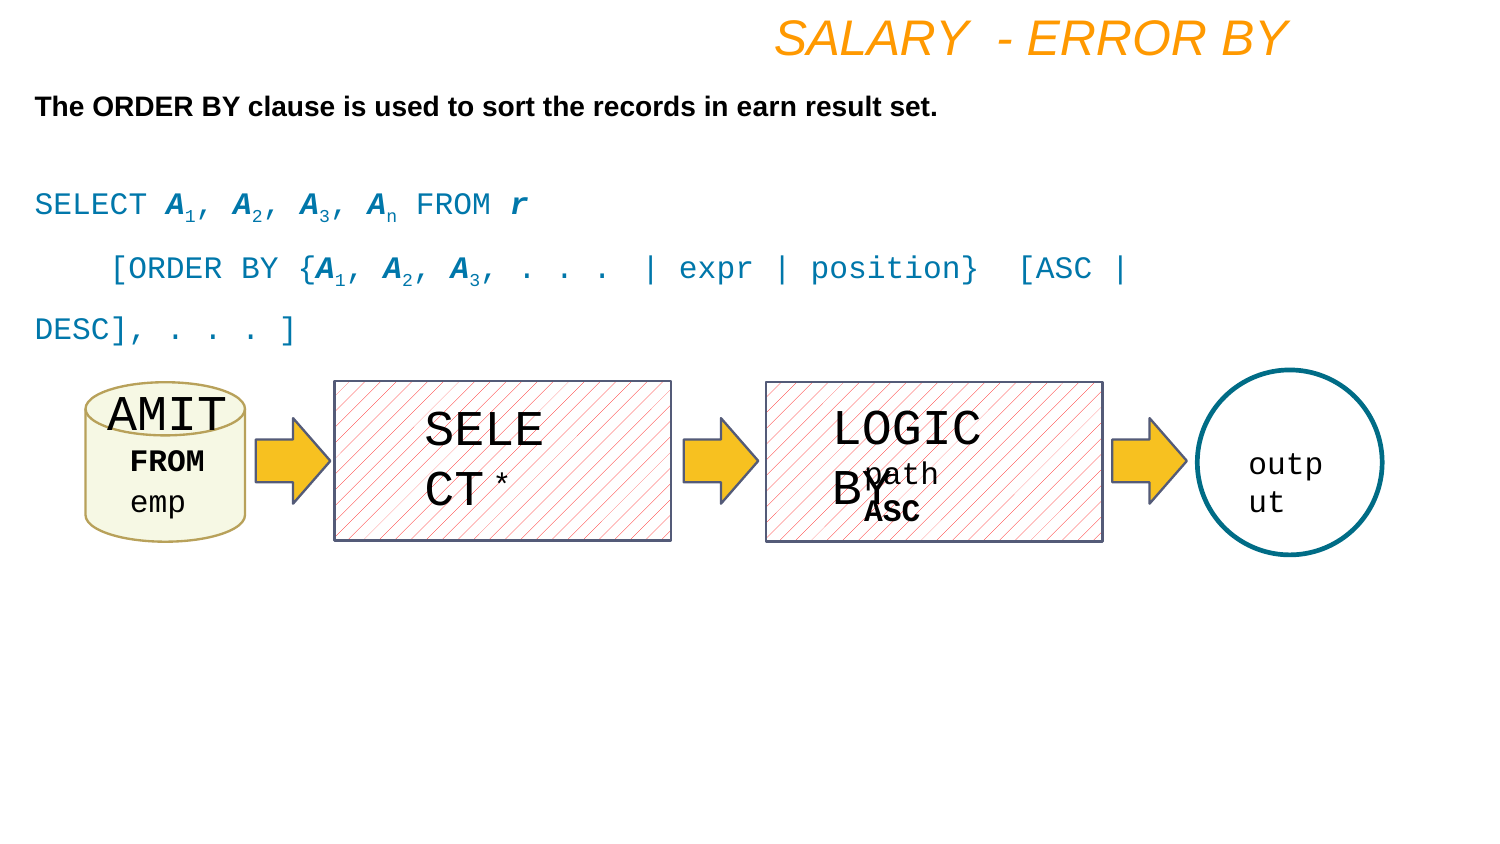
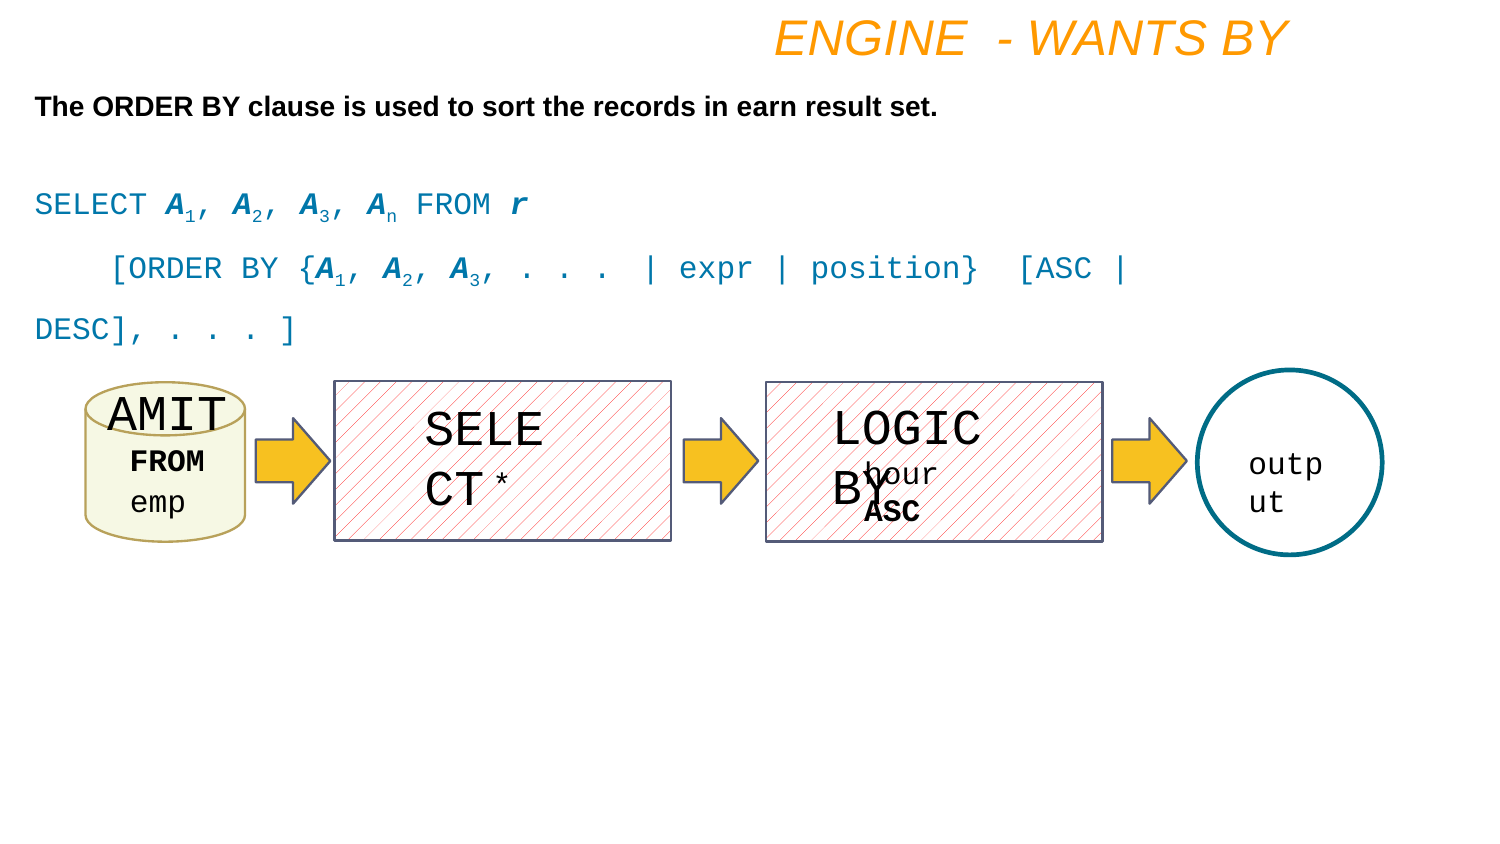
SALARY: SALARY -> ENGINE
ERROR: ERROR -> WANTS
path: path -> hour
